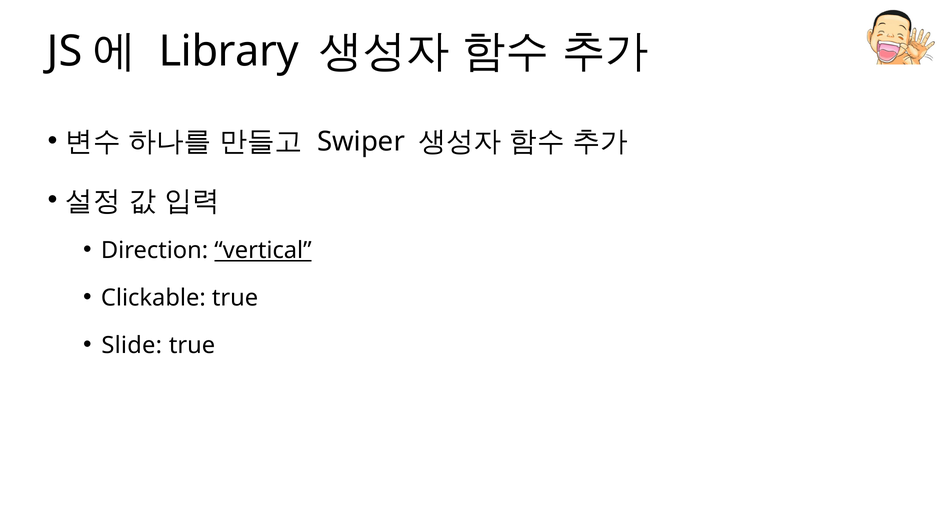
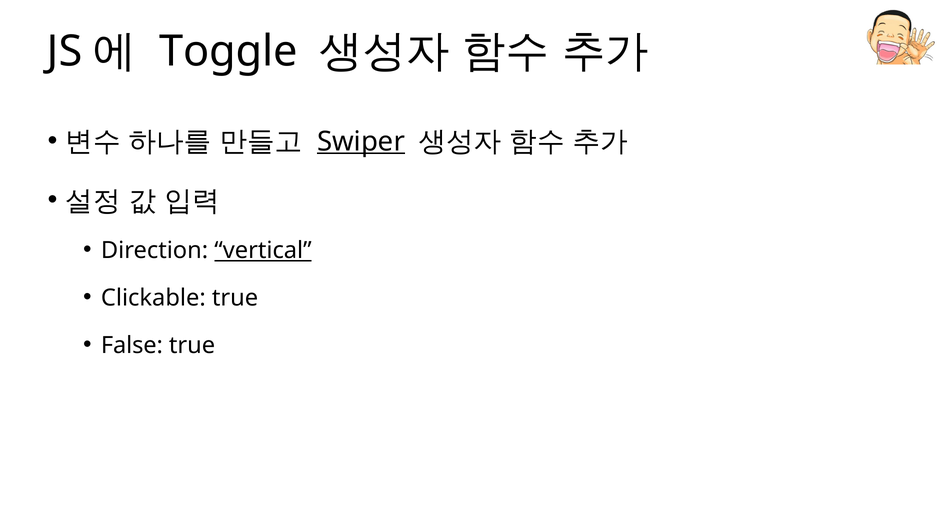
Library: Library -> Toggle
Swiper underline: none -> present
Slide: Slide -> False
